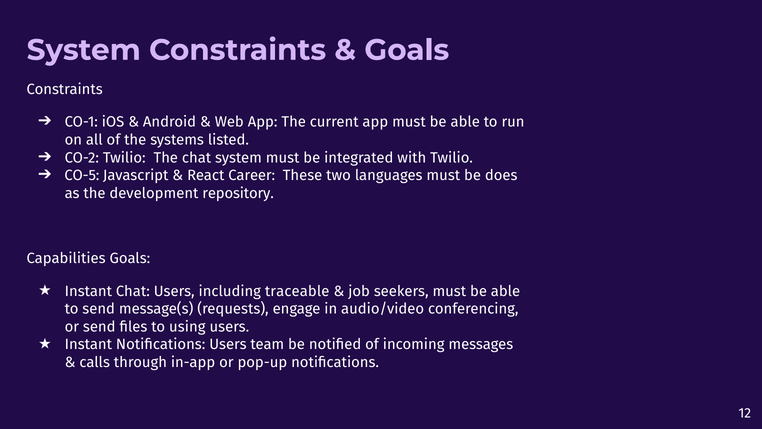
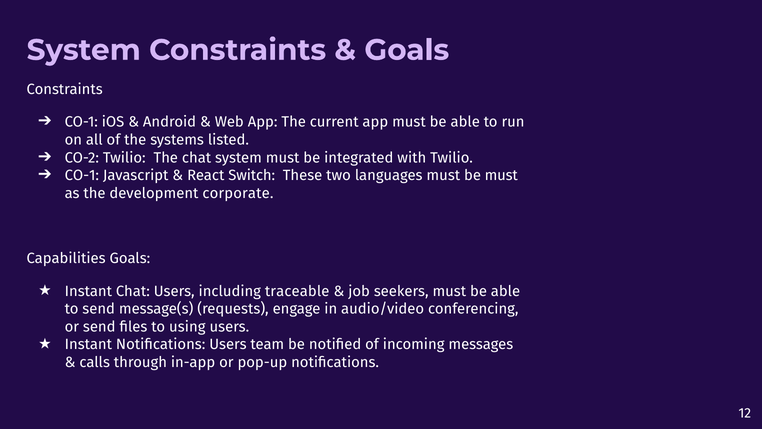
CO-5 at (82, 175): CO-5 -> CO-1
Career: Career -> Switch
be does: does -> must
repository: repository -> corporate
